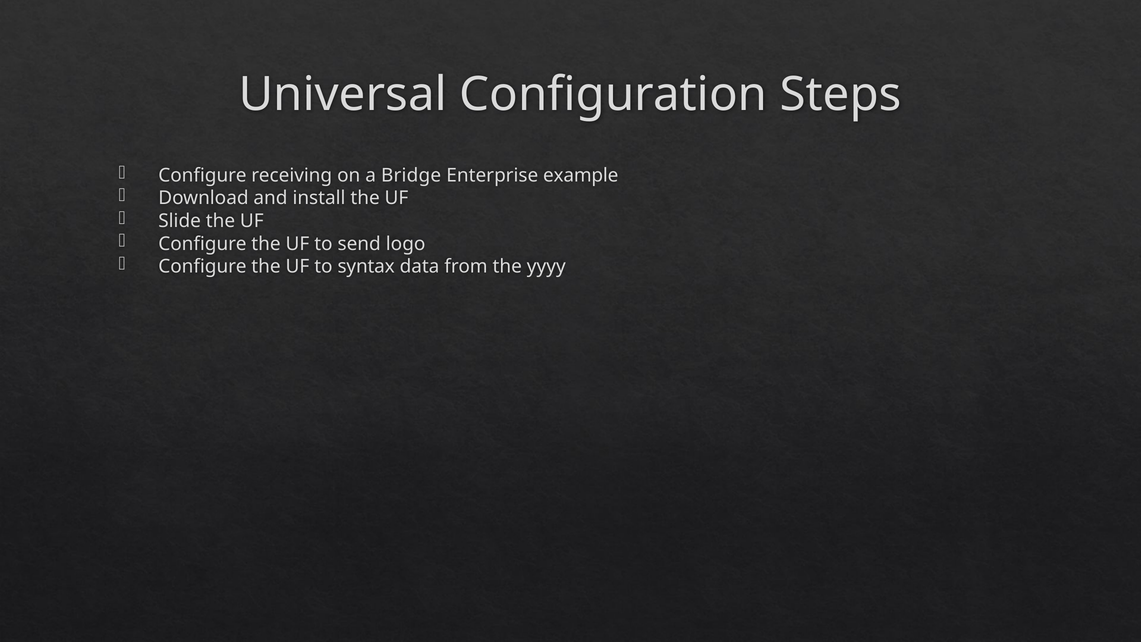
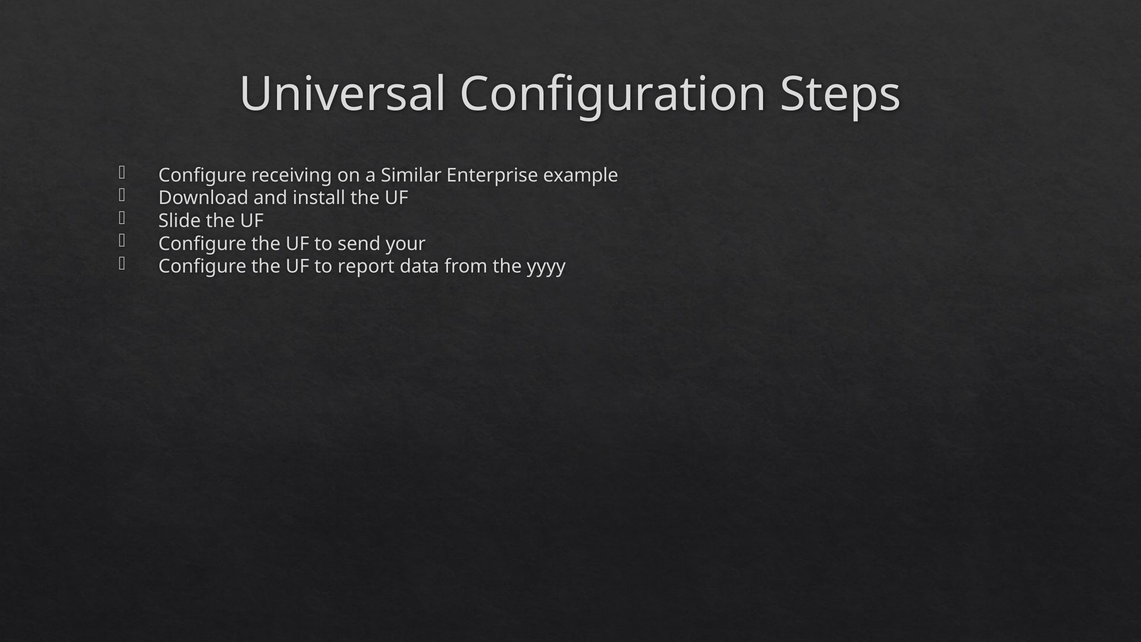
Bridge: Bridge -> Similar
logo: logo -> your
syntax: syntax -> report
